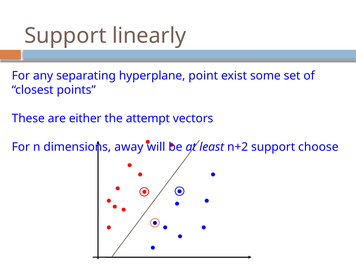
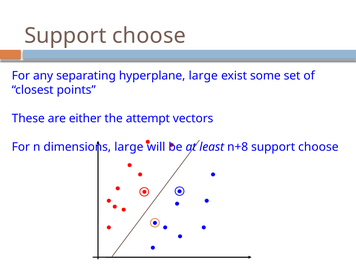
linearly at (149, 36): linearly -> choose
hyperplane point: point -> large
dimensions away: away -> large
n+2: n+2 -> n+8
